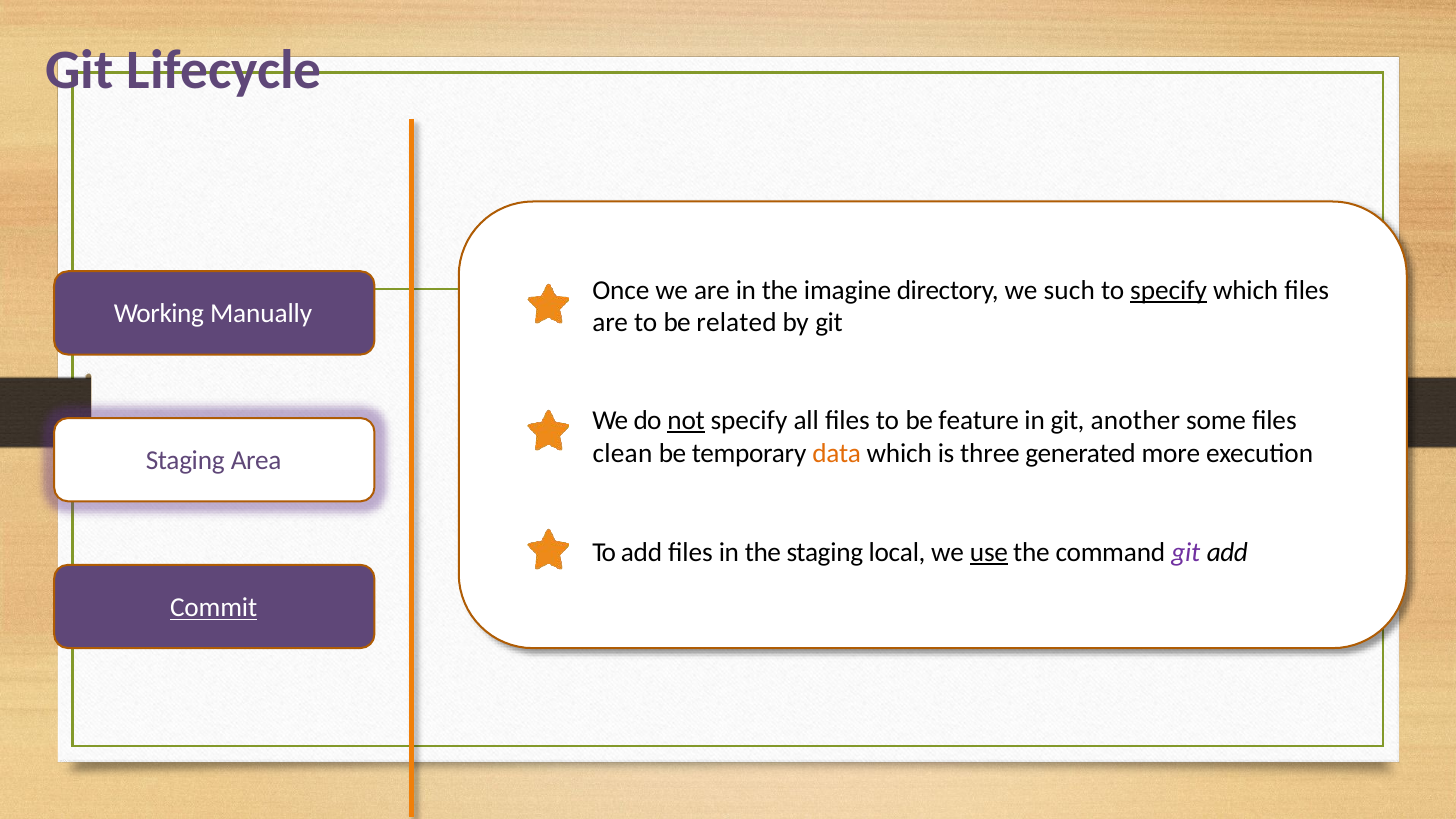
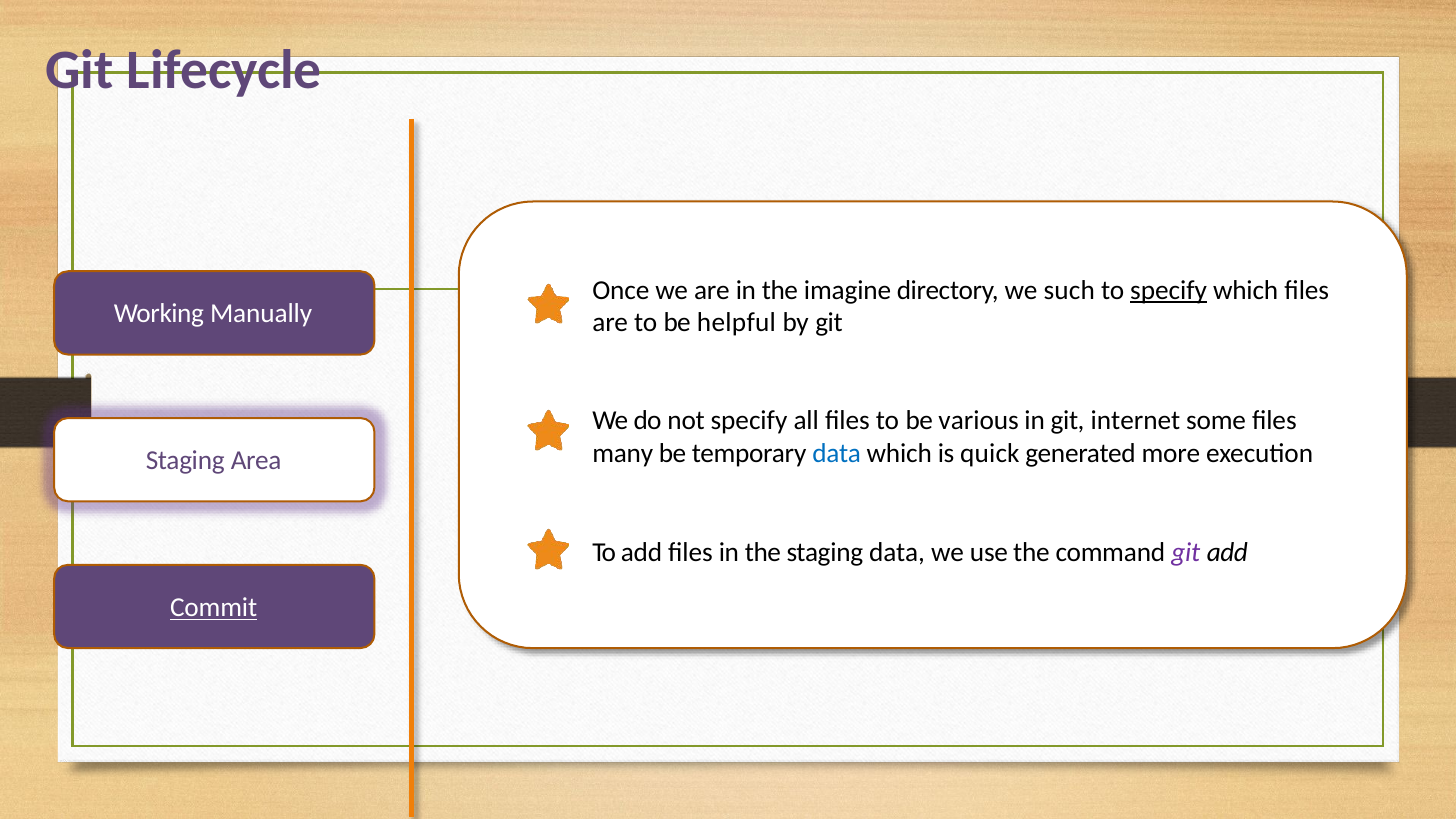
related: related -> helpful
not underline: present -> none
feature: feature -> various
another: another -> internet
clean: clean -> many
data at (837, 453) colour: orange -> blue
three: three -> quick
staging local: local -> data
use underline: present -> none
